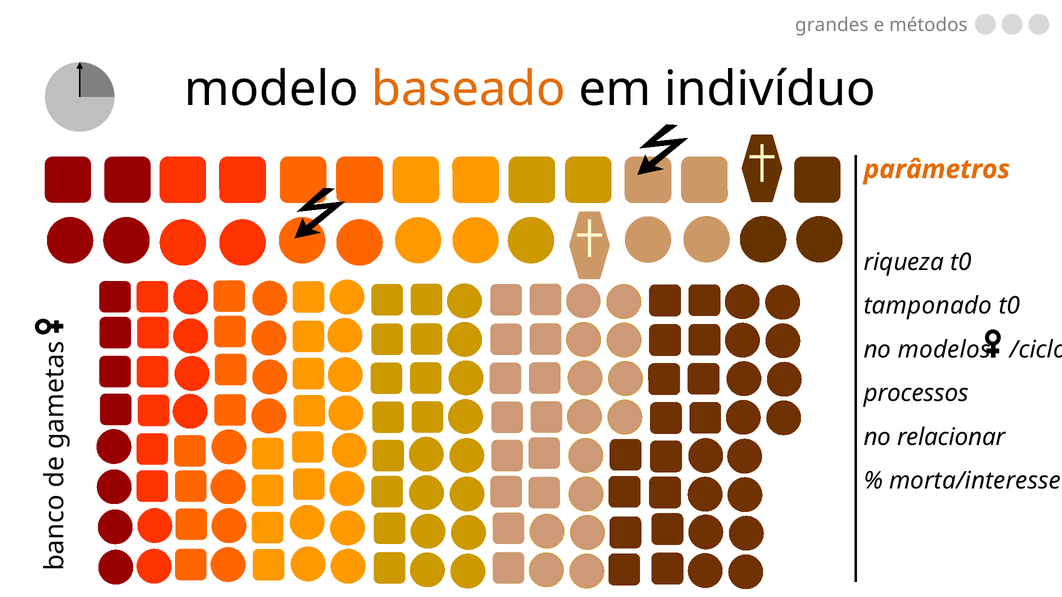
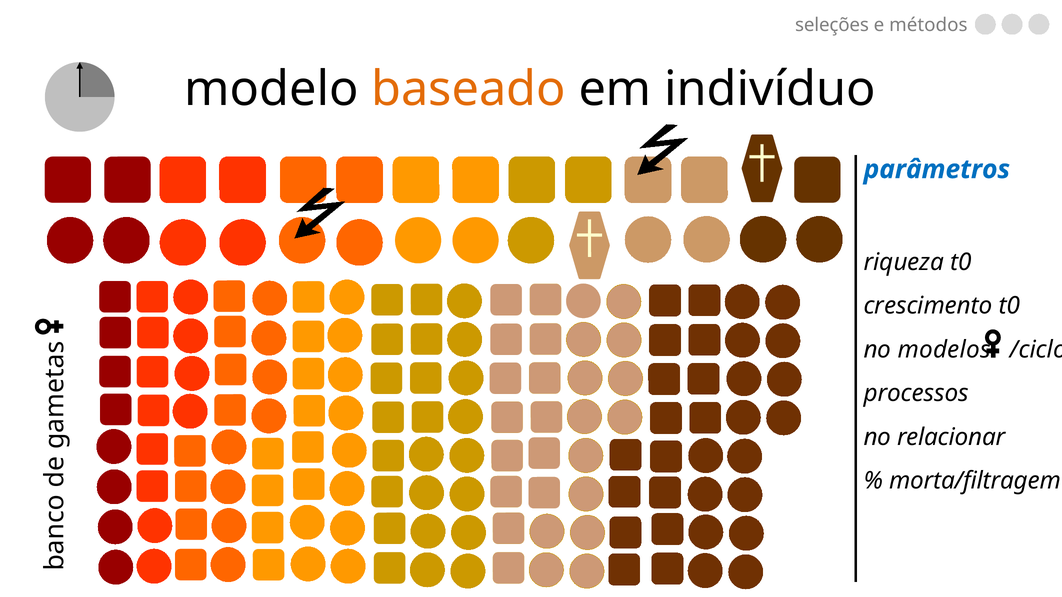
grandes: grandes -> seleções
parâmetros colour: orange -> blue
tamponado: tamponado -> crescimento
morta/interesse: morta/interesse -> morta/filtragem
